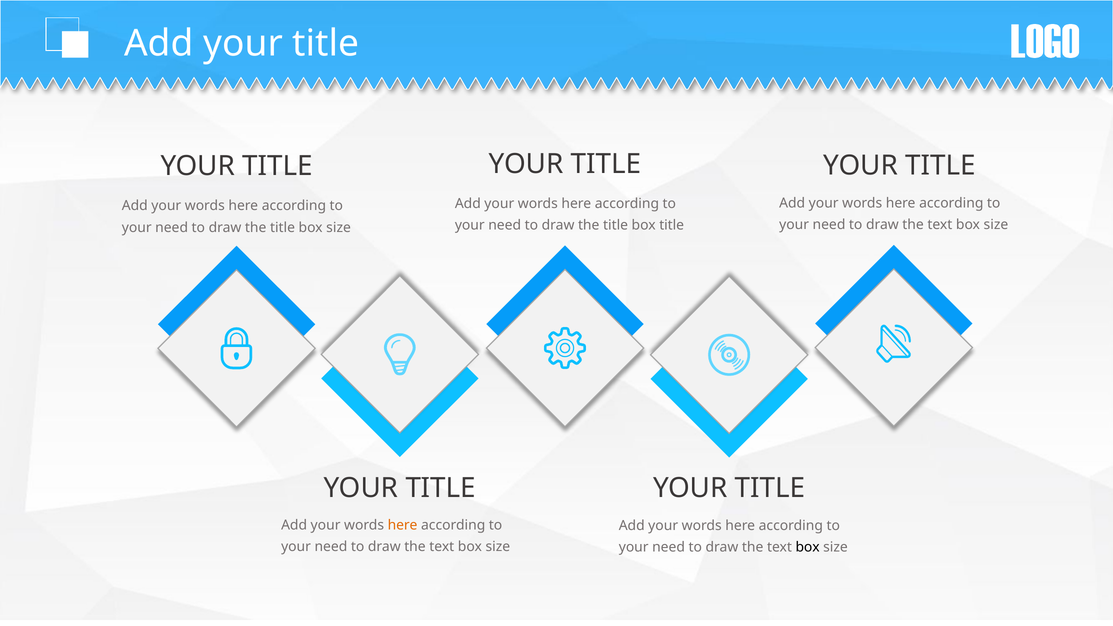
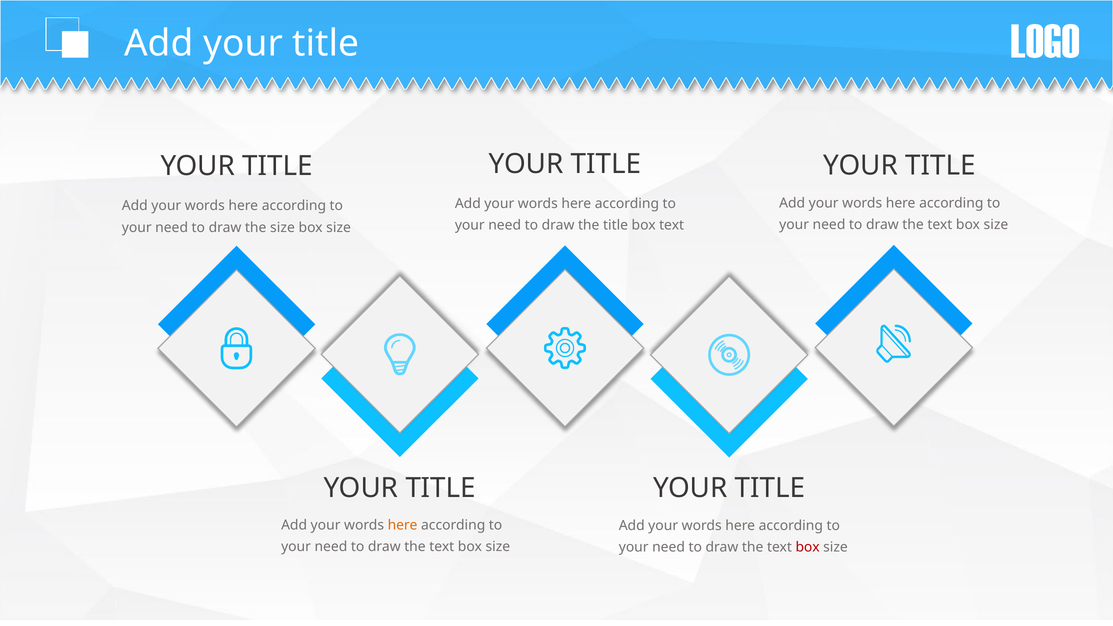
box title: title -> text
title at (283, 227): title -> size
box at (808, 547) colour: black -> red
